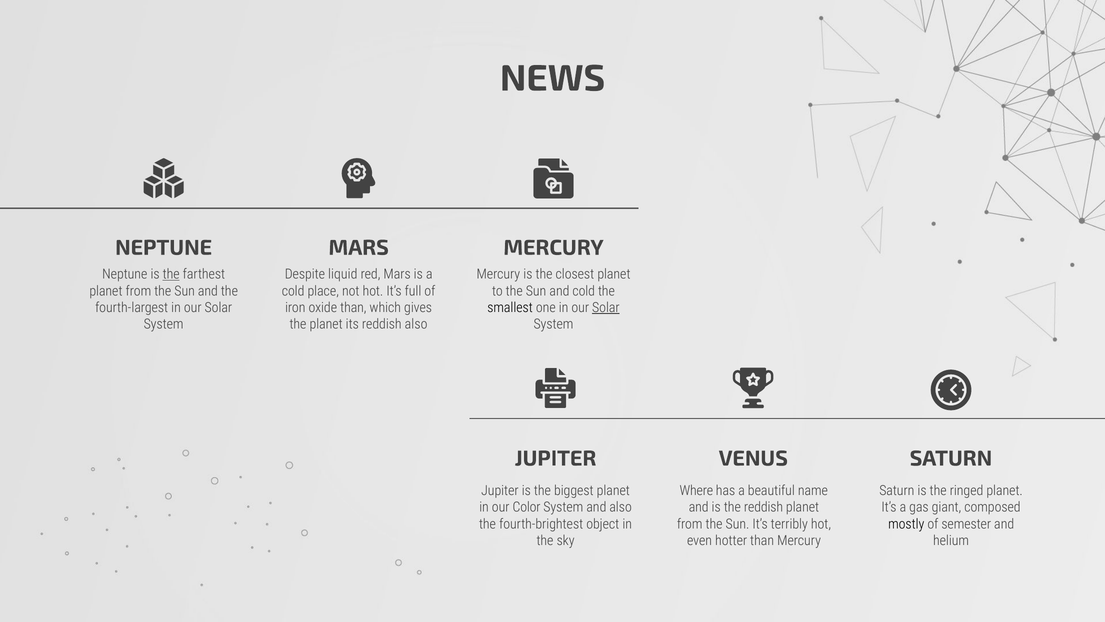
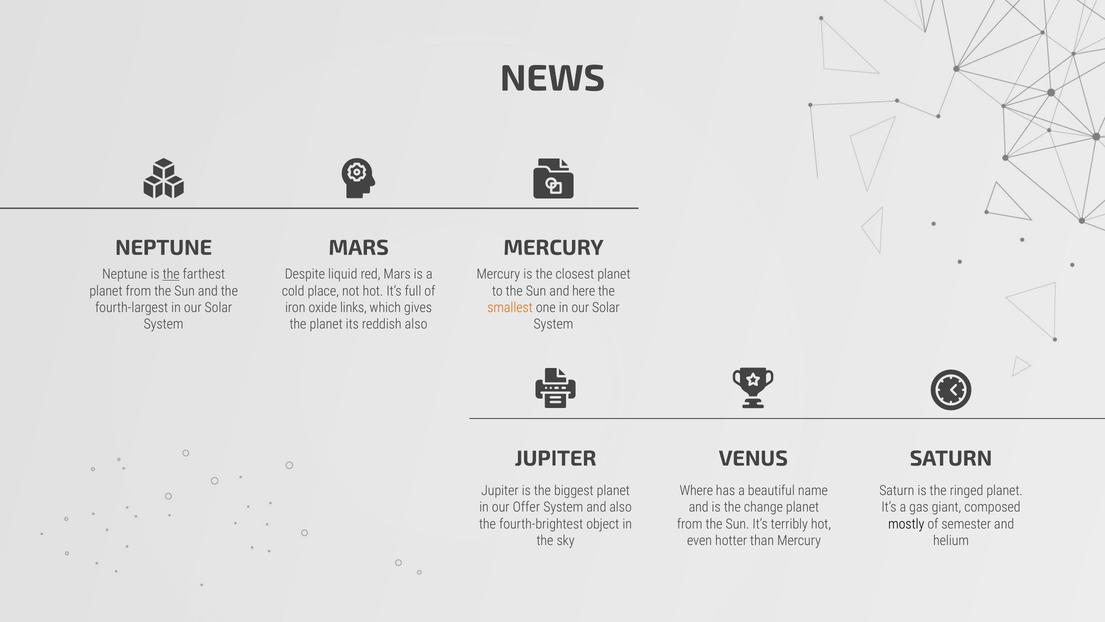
and cold: cold -> here
oxide than: than -> links
smallest colour: black -> orange
Solar at (606, 307) underline: present -> none
Color: Color -> Offer
the reddish: reddish -> change
